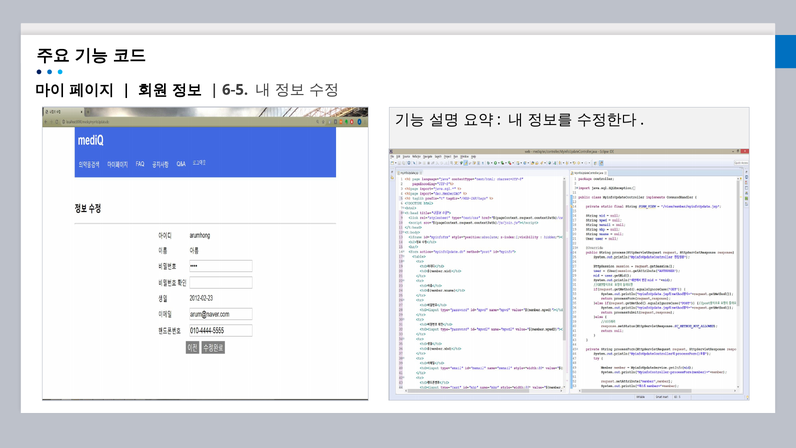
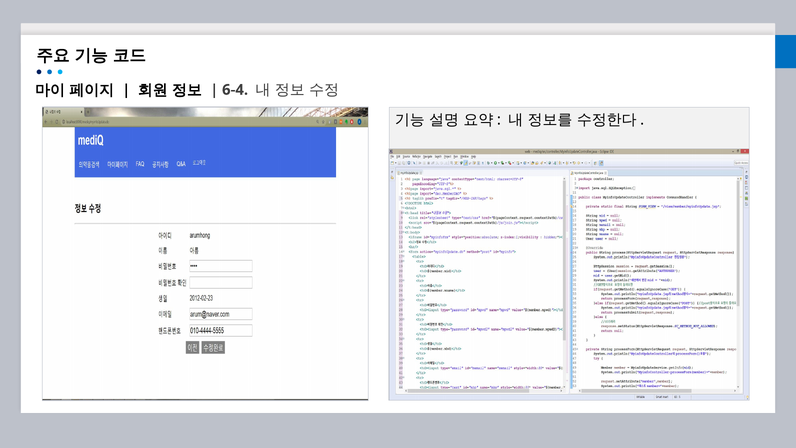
6-5: 6-5 -> 6-4
